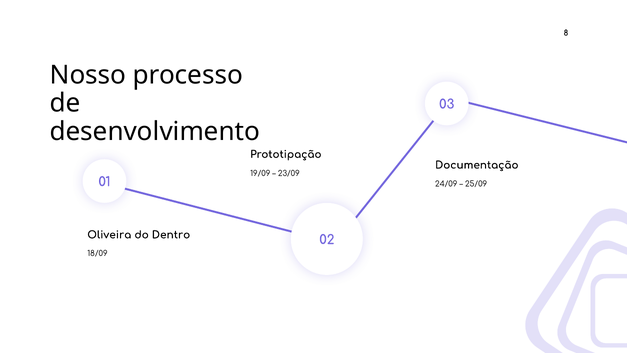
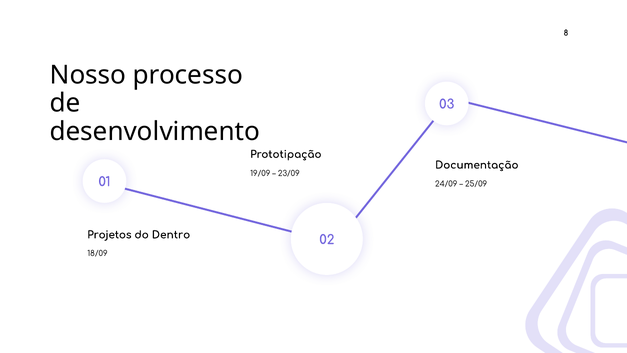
Oliveira: Oliveira -> Projetos
